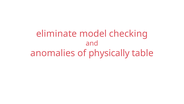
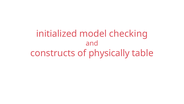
eliminate: eliminate -> initialized
anomalies: anomalies -> constructs
